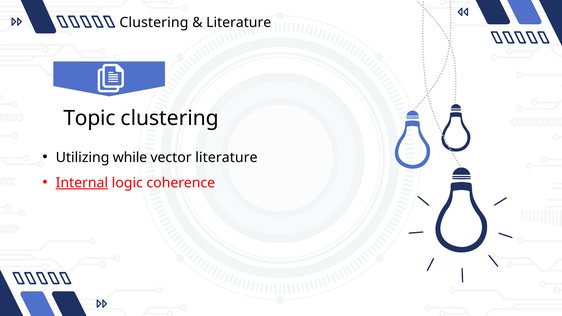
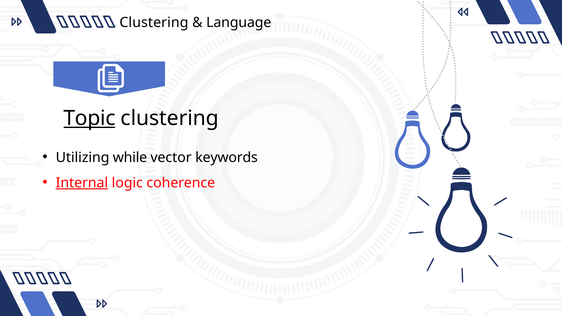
Literature at (239, 23): Literature -> Language
Topic underline: none -> present
vector literature: literature -> keywords
